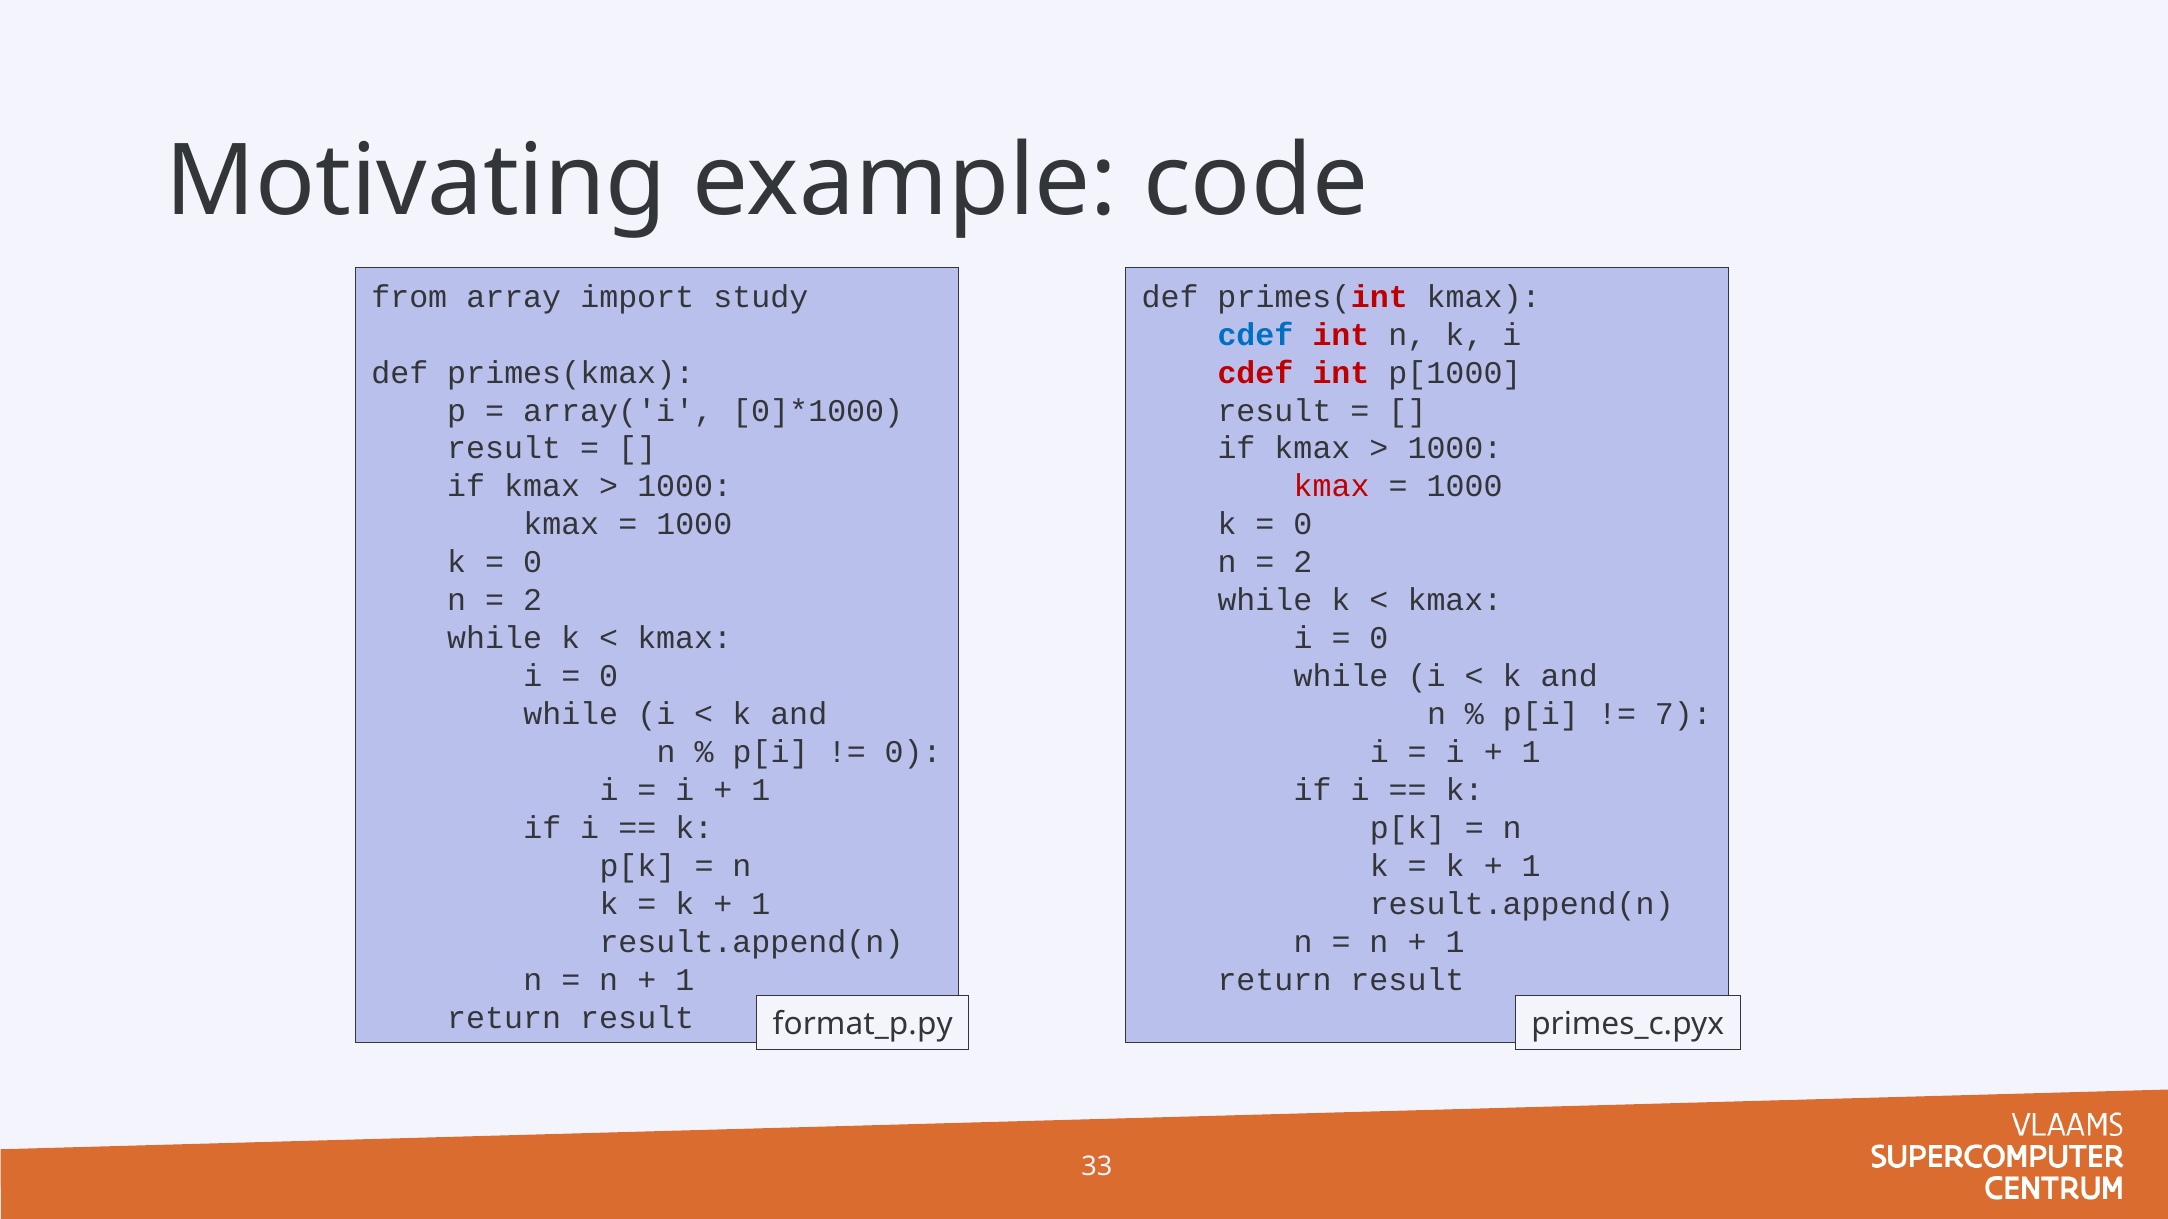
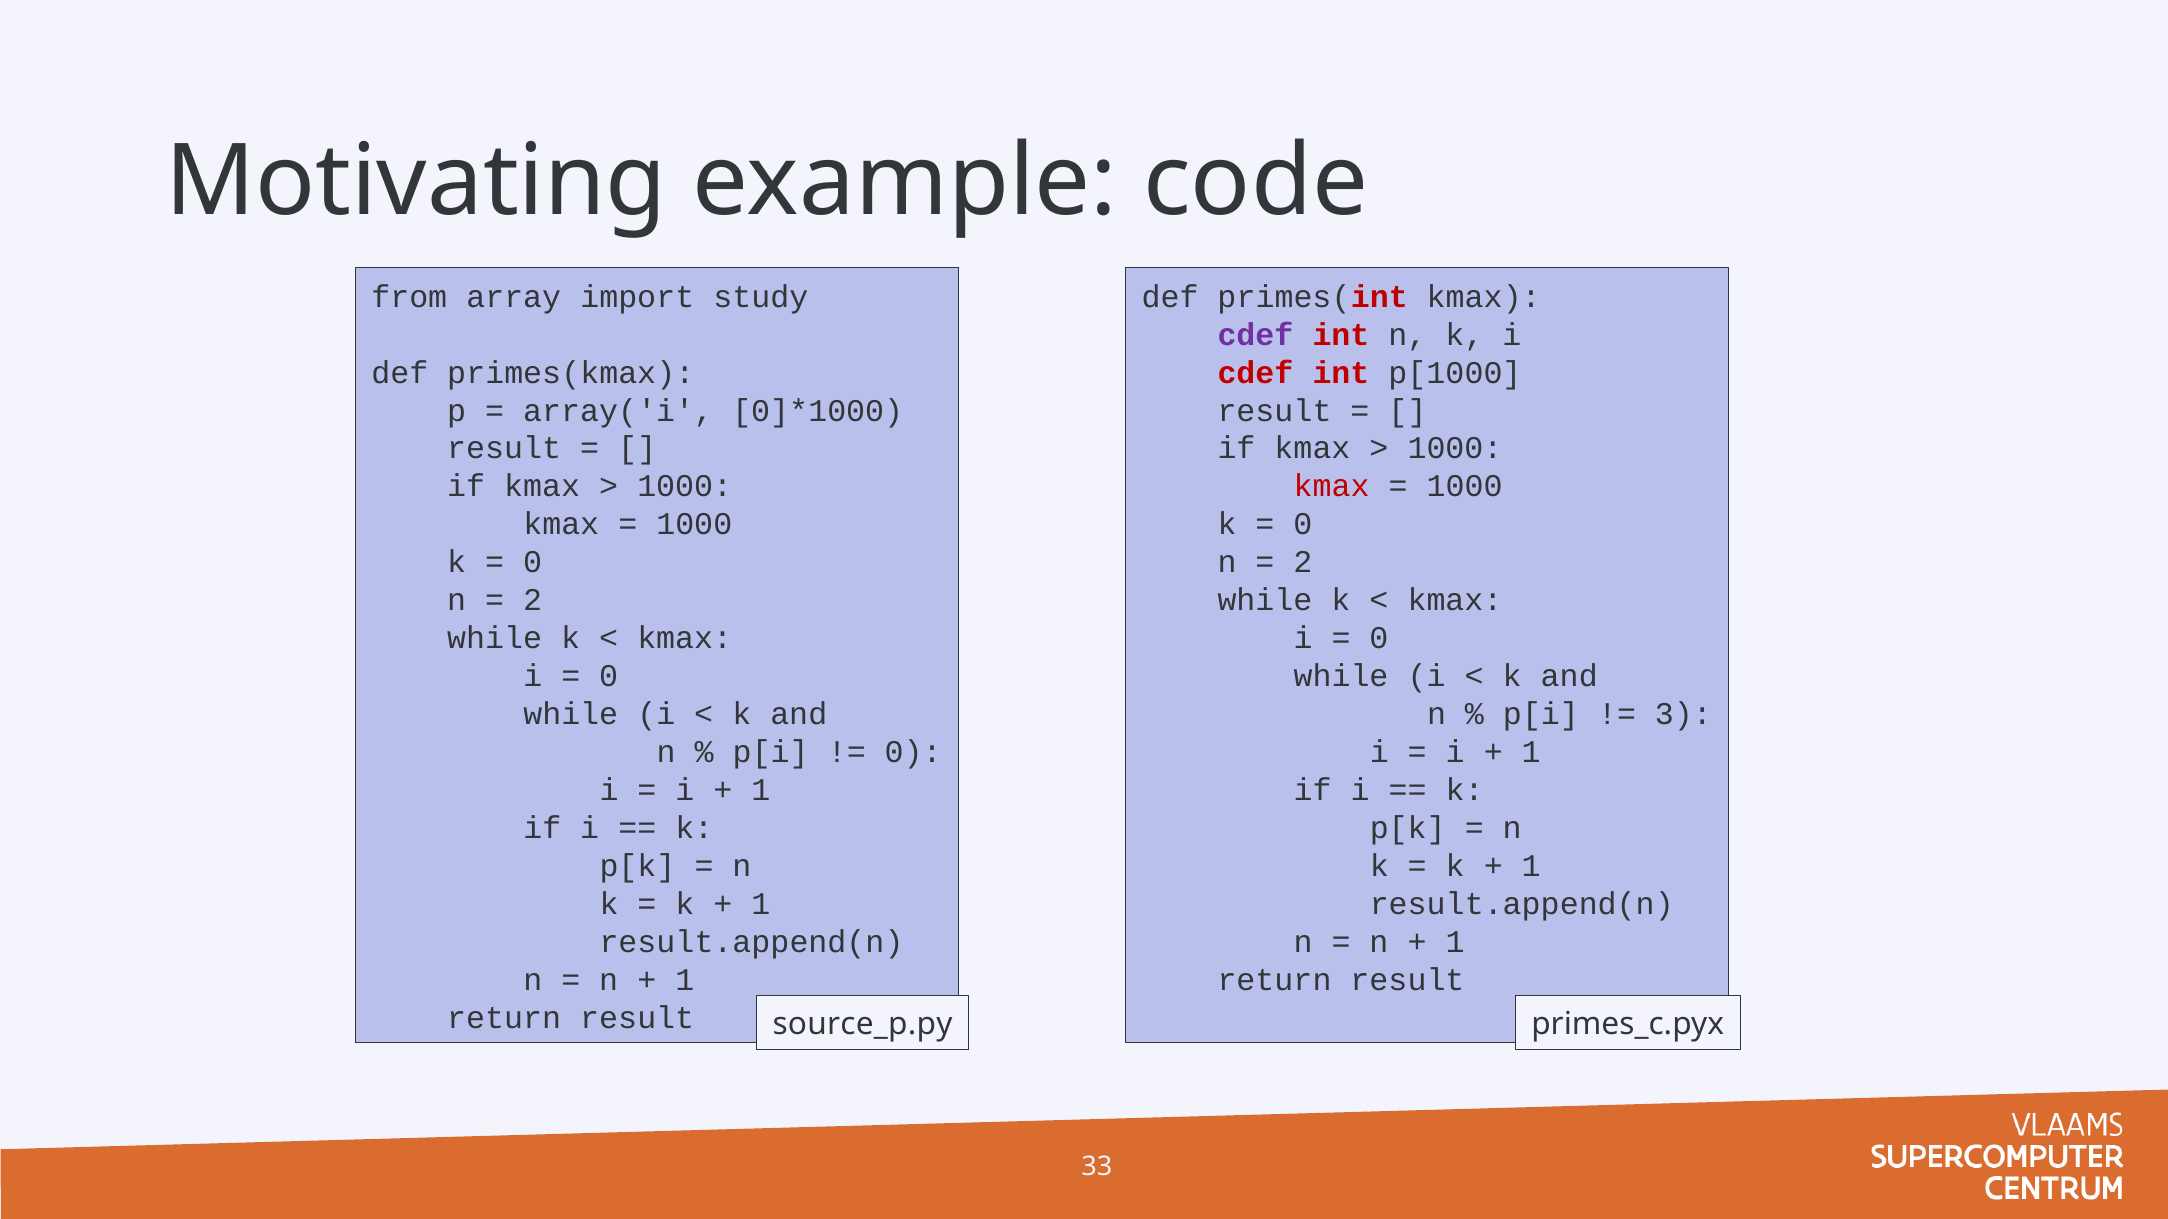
cdef at (1255, 335) colour: blue -> purple
7: 7 -> 3
format_p.py: format_p.py -> source_p.py
